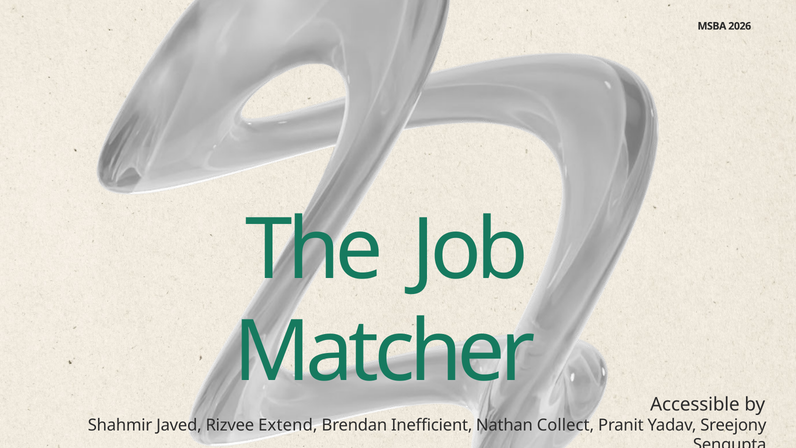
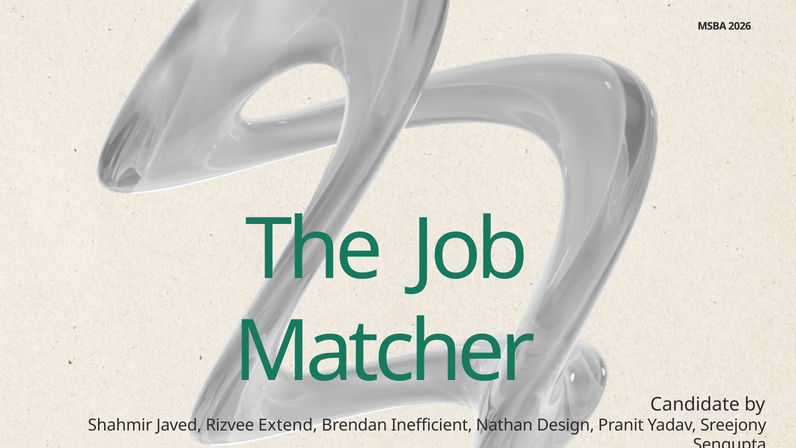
Accessible: Accessible -> Candidate
Collect: Collect -> Design
